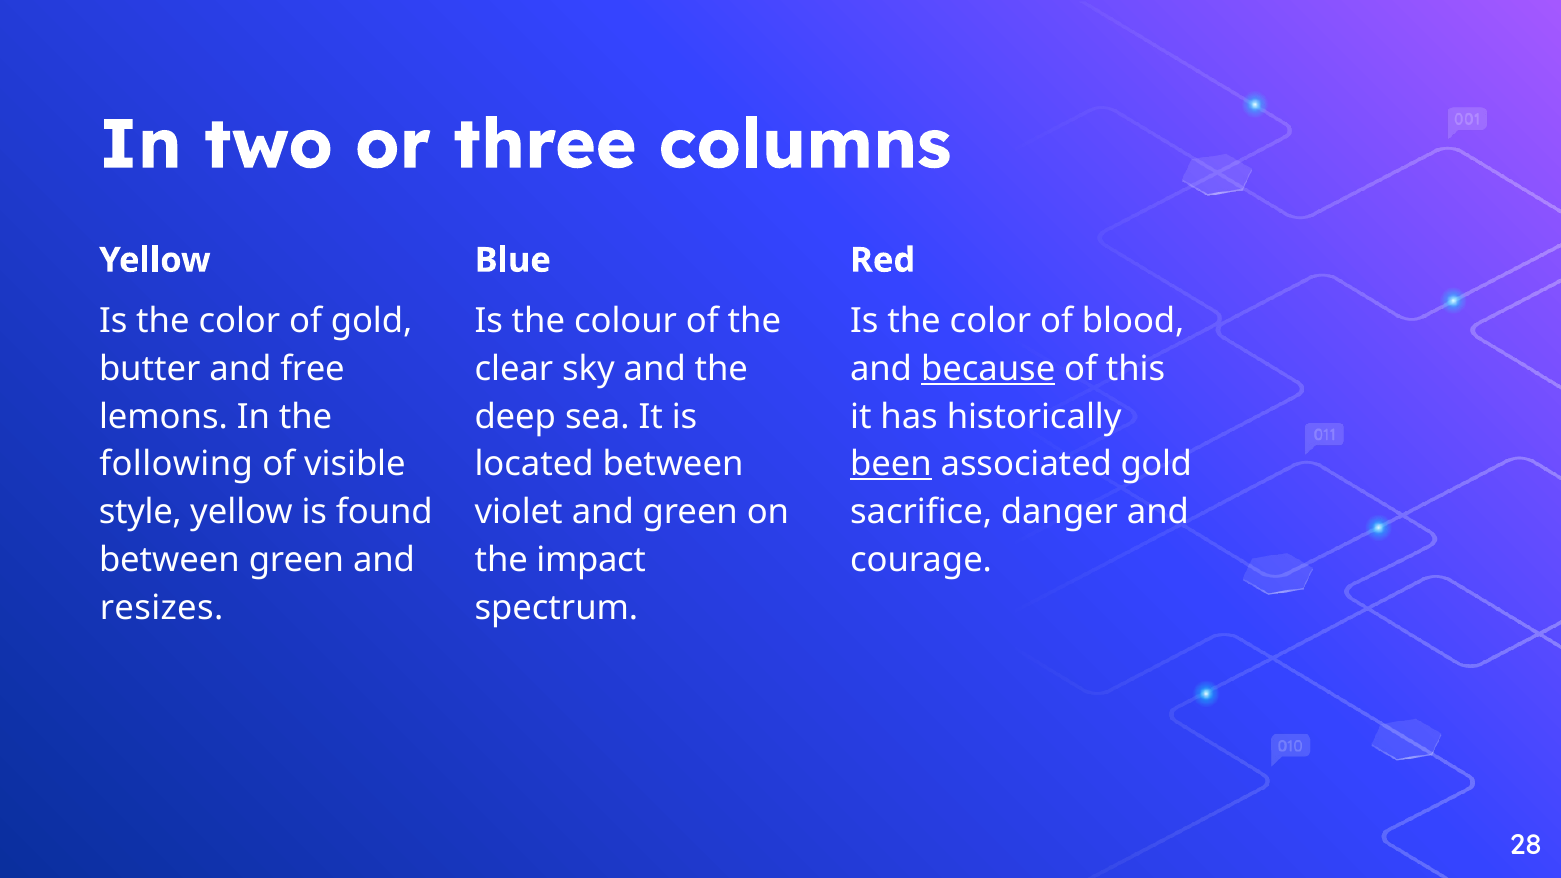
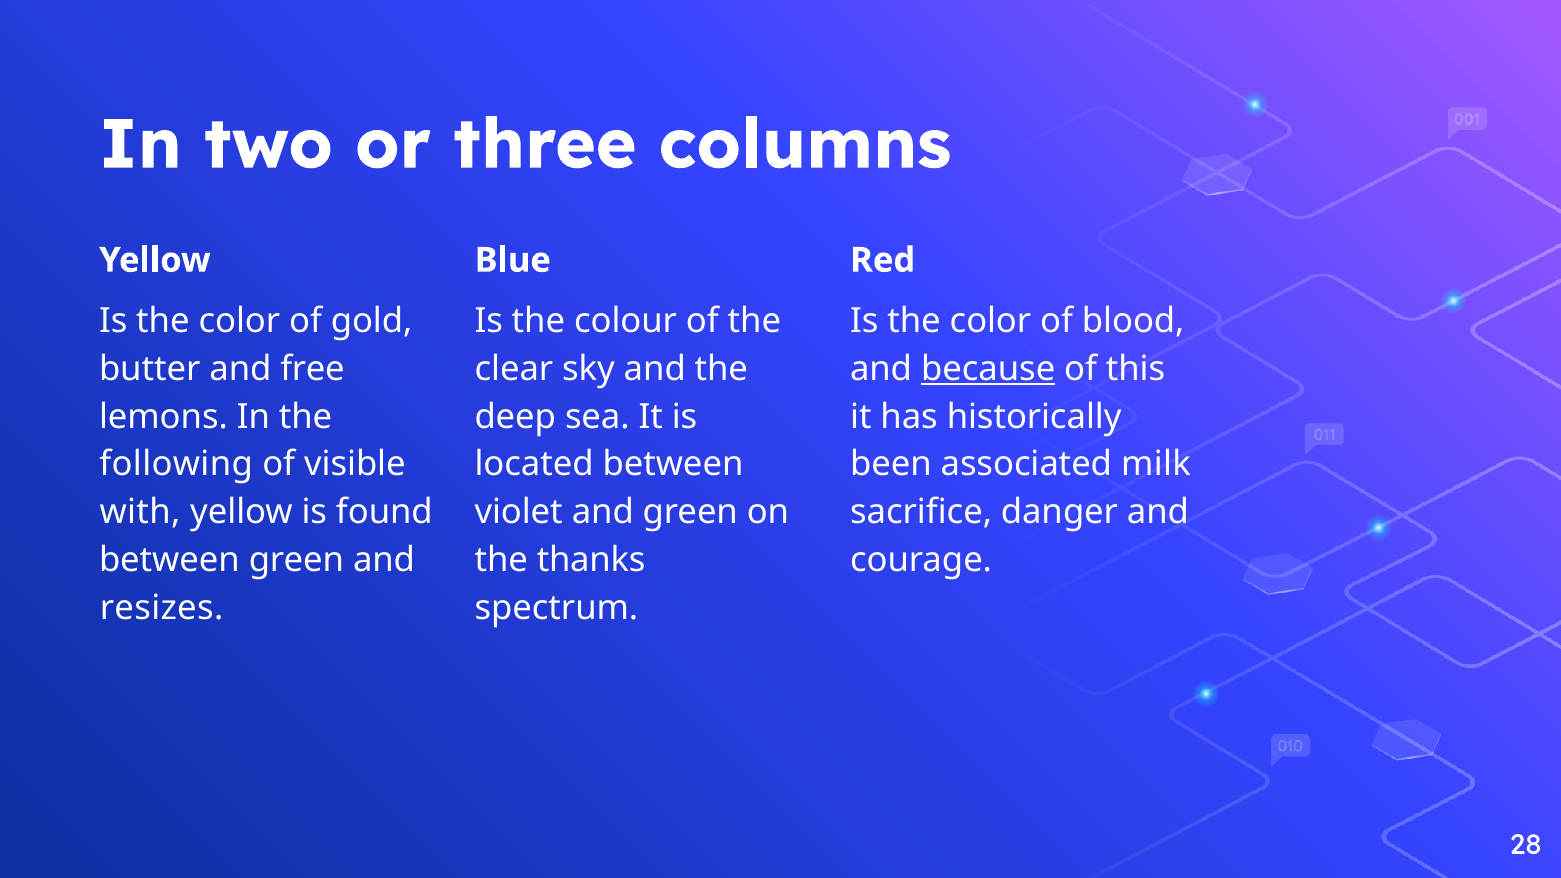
been underline: present -> none
associated gold: gold -> milk
style: style -> with
impact: impact -> thanks
